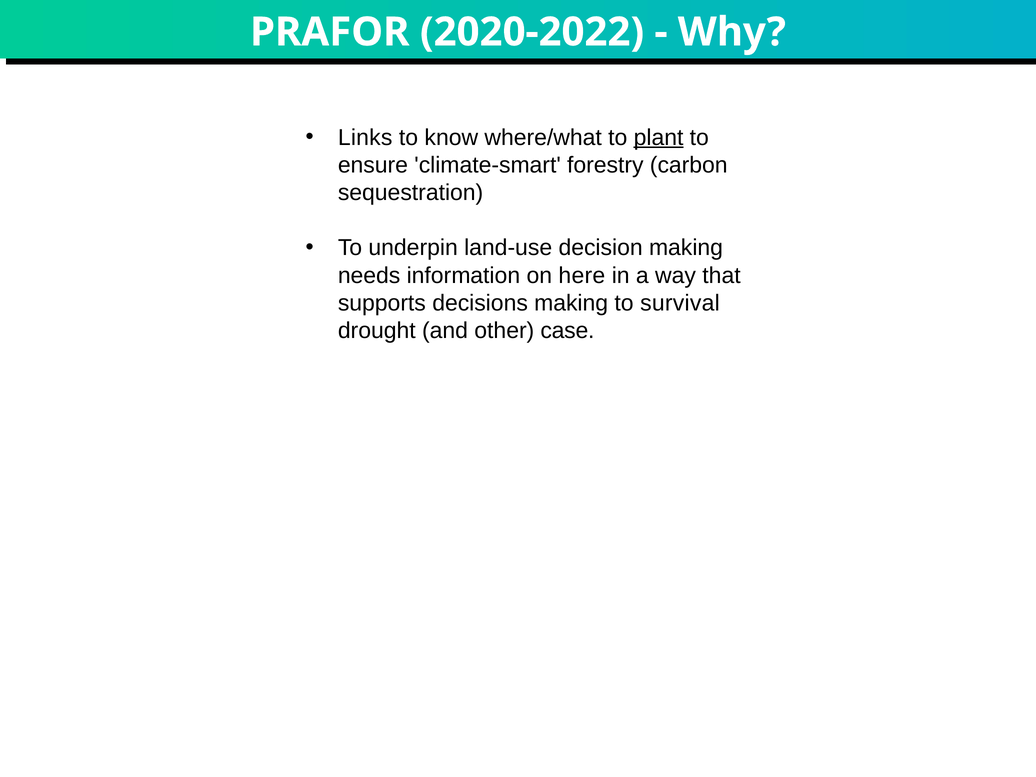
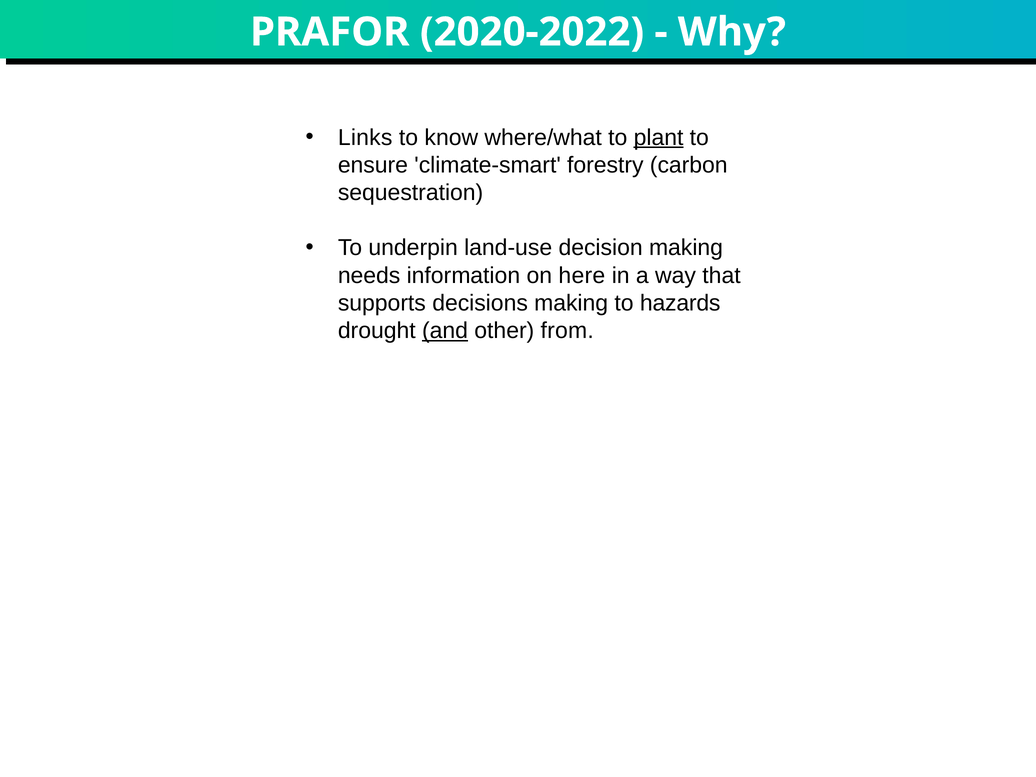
survival: survival -> hazards
and underline: none -> present
case: case -> from
